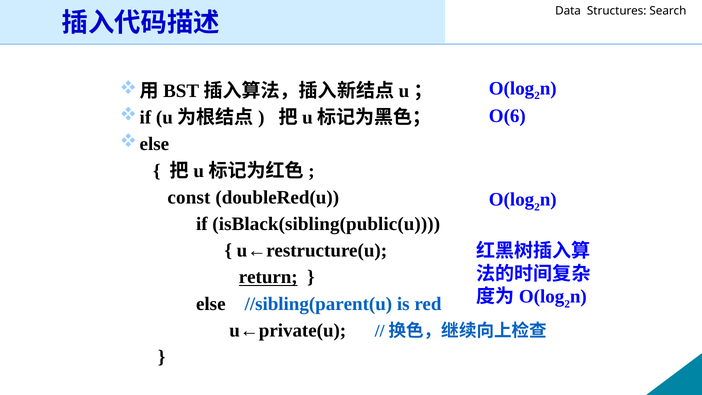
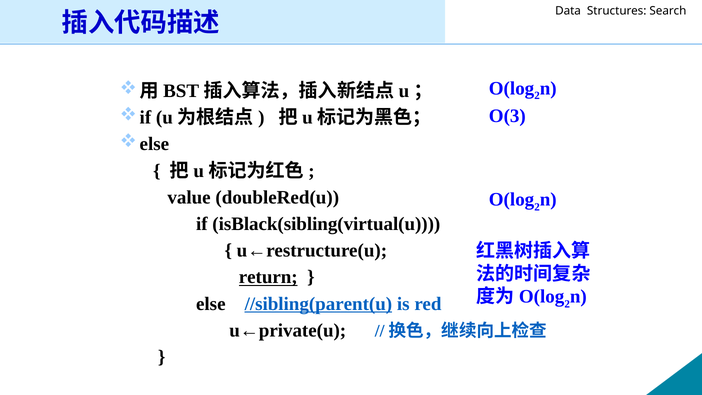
O(6: O(6 -> O(3
const: const -> value
isBlack(sibling(public(u: isBlack(sibling(public(u -> isBlack(sibling(virtual(u
//sibling(parent(u underline: none -> present
